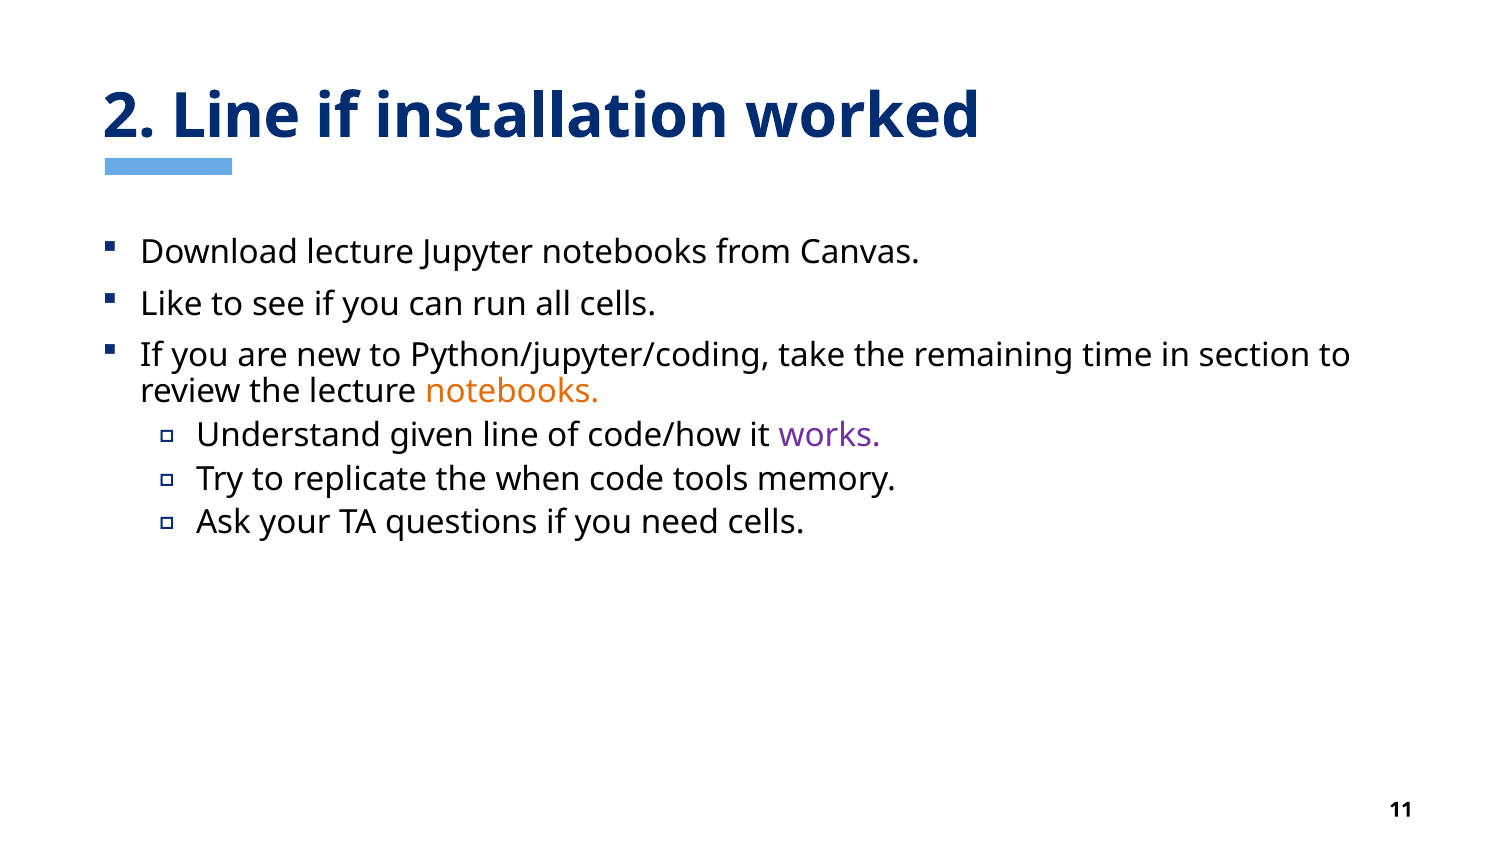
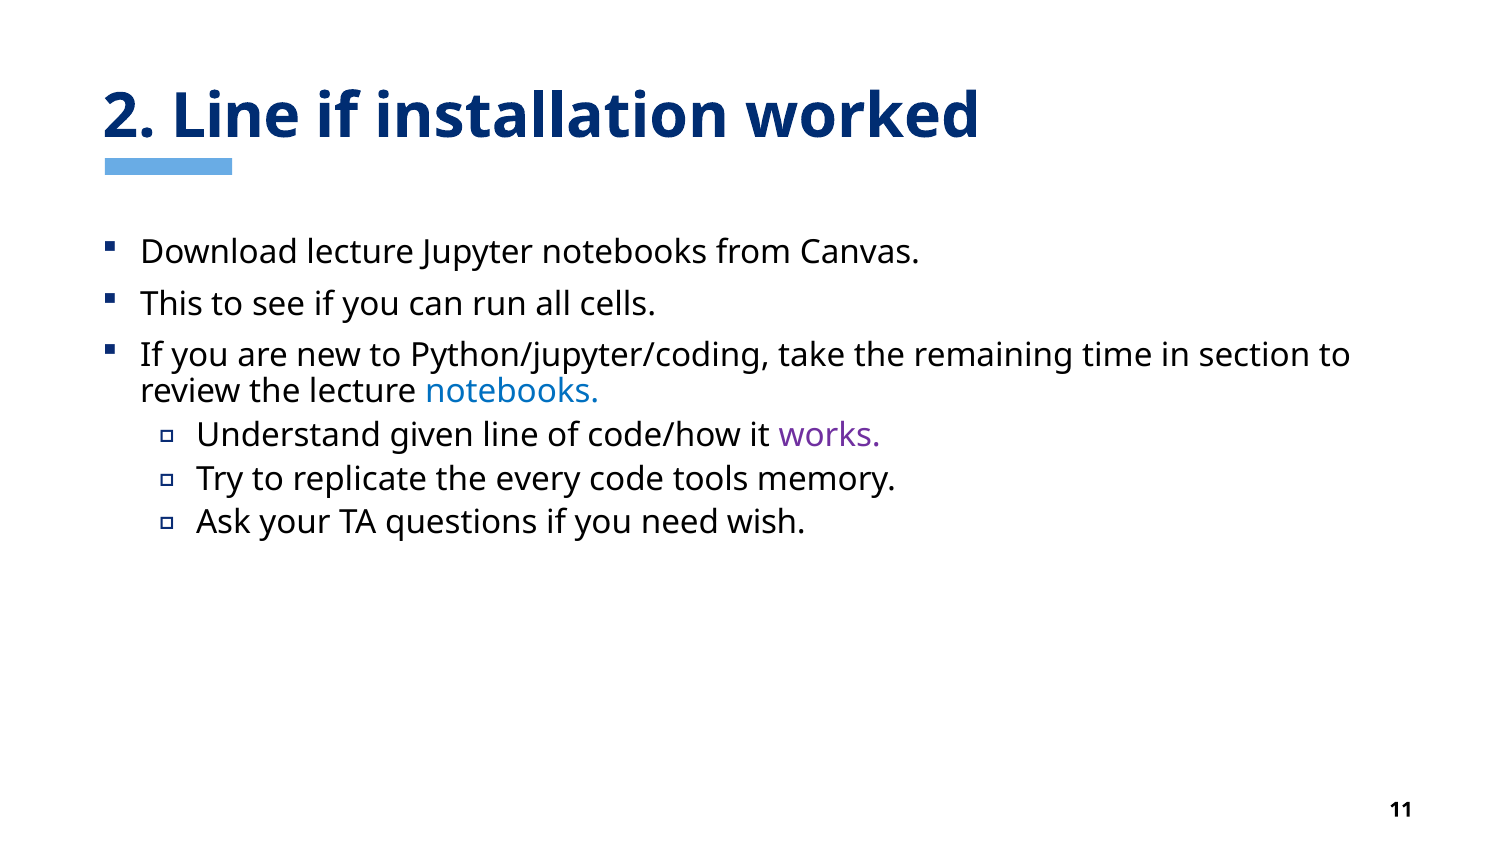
Like: Like -> This
notebooks at (512, 392) colour: orange -> blue
when: when -> every
need cells: cells -> wish
